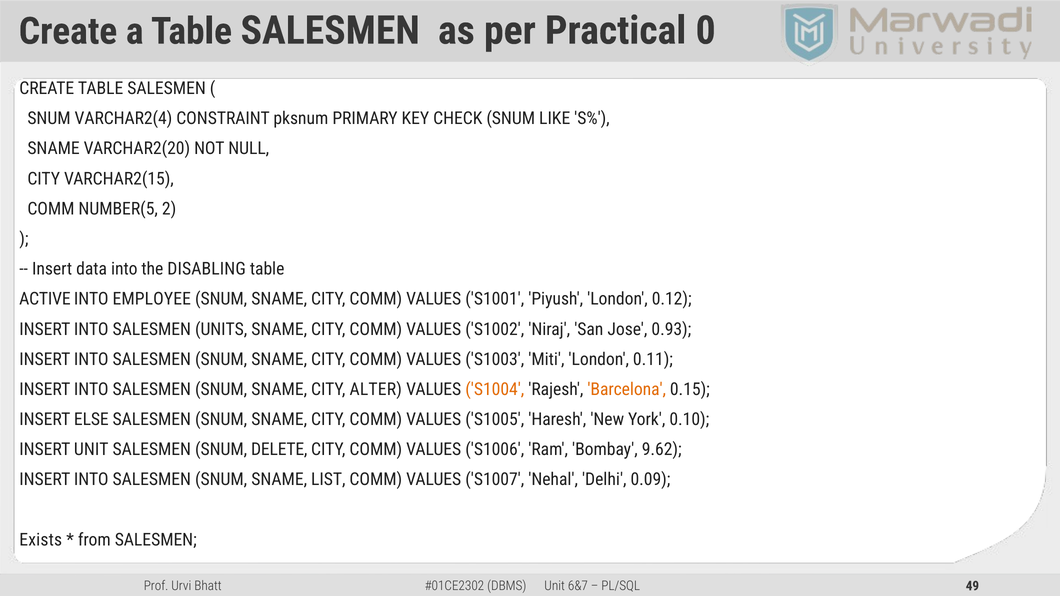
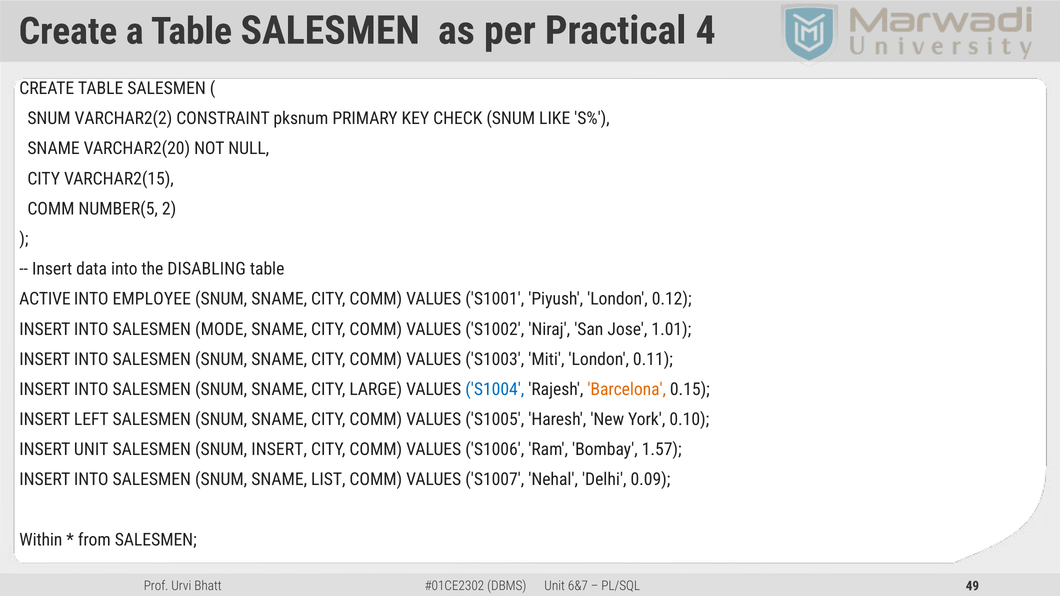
0: 0 -> 4
VARCHAR2(4: VARCHAR2(4 -> VARCHAR2(2
UNITS: UNITS -> MODE
0.93: 0.93 -> 1.01
ALTER: ALTER -> LARGE
S1004 colour: orange -> blue
ELSE: ELSE -> LEFT
SNUM DELETE: DELETE -> INSERT
9.62: 9.62 -> 1.57
Exists: Exists -> Within
